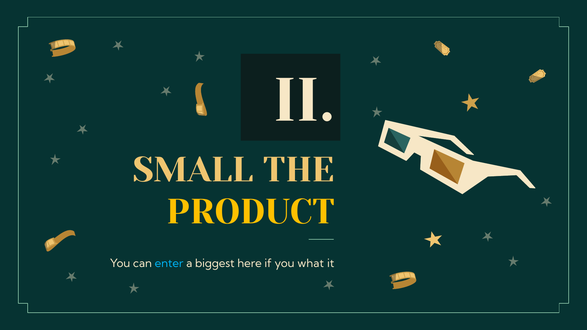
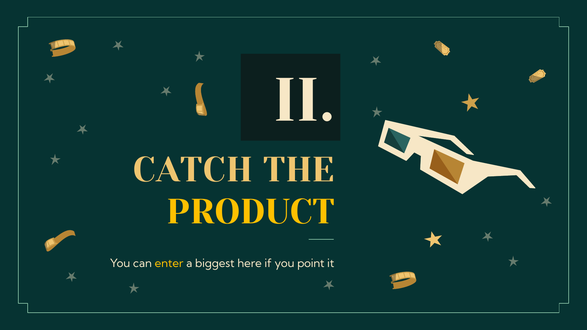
SMALL: SMALL -> CATCH
enter colour: light blue -> yellow
what: what -> point
